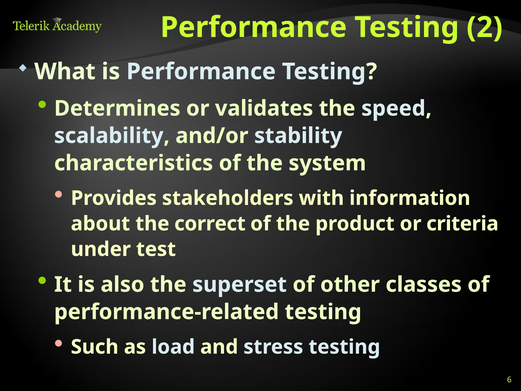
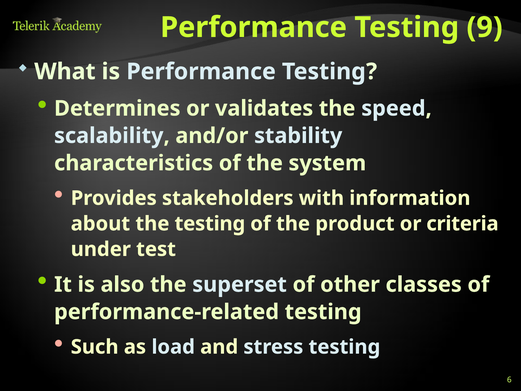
2: 2 -> 9
the correct: correct -> testing
